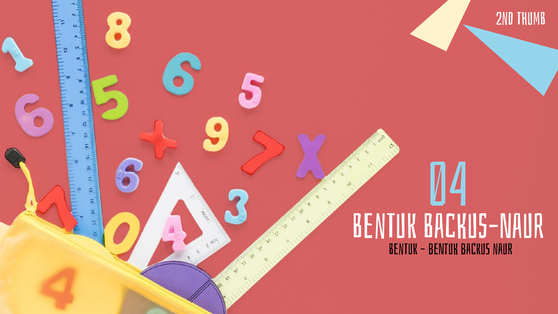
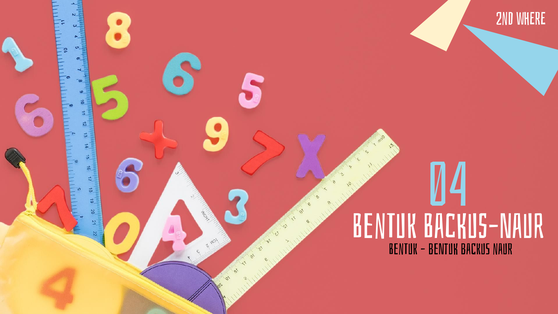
thumb: thumb -> where
